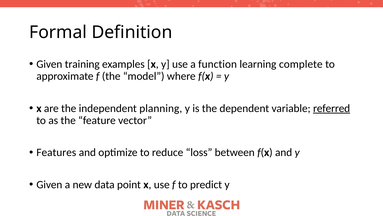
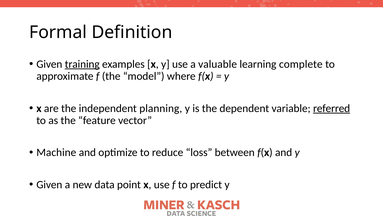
training underline: none -> present
function: function -> valuable
Features: Features -> Machine
